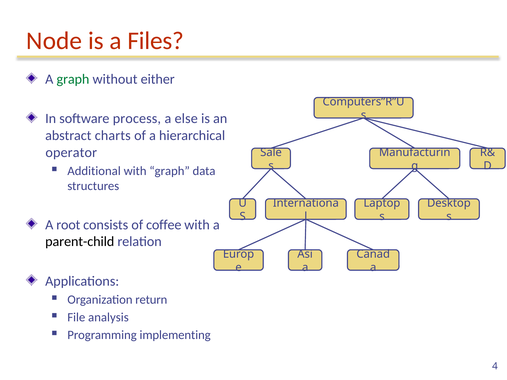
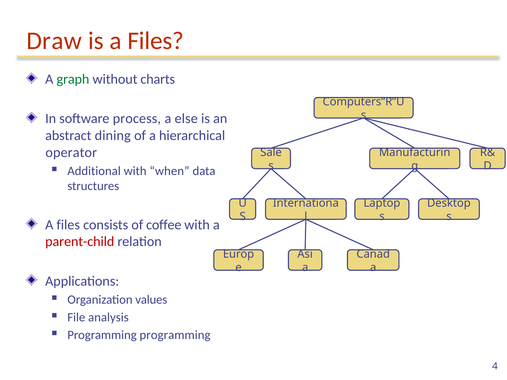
Node: Node -> Draw
either: either -> charts
charts: charts -> dining
with graph: graph -> when
root at (68, 225): root -> files
parent-child colour: black -> red
return: return -> values
Programming implementing: implementing -> programming
